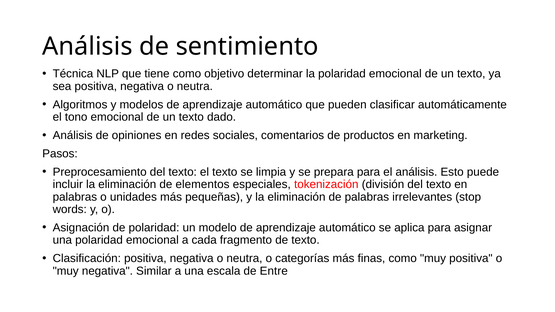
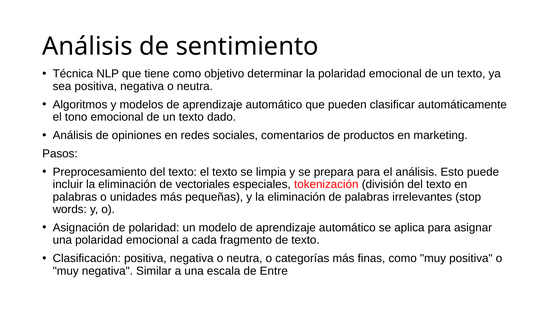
elementos: elementos -> vectoriales
